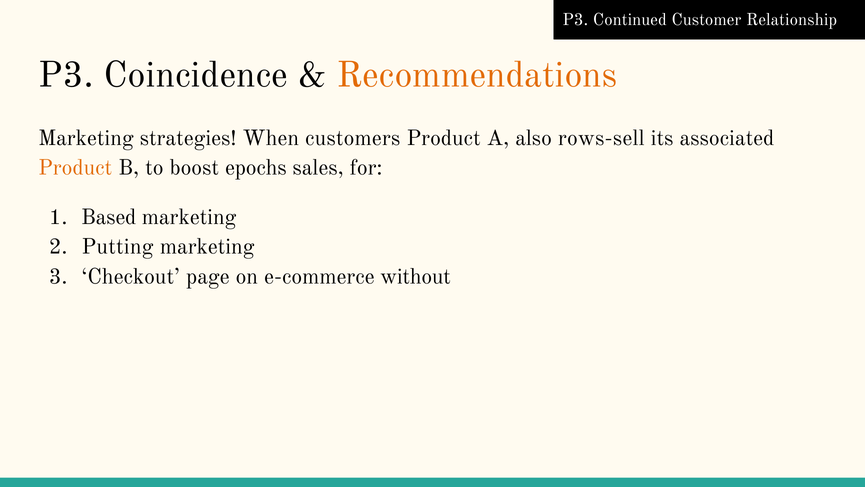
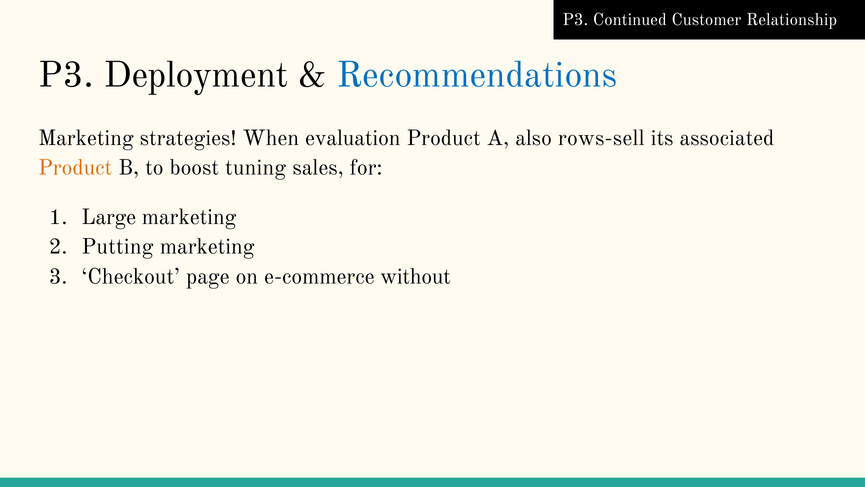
Coincidence: Coincidence -> Deployment
Recommendations colour: orange -> blue
customers: customers -> evaluation
epochs: epochs -> tuning
Based: Based -> Large
